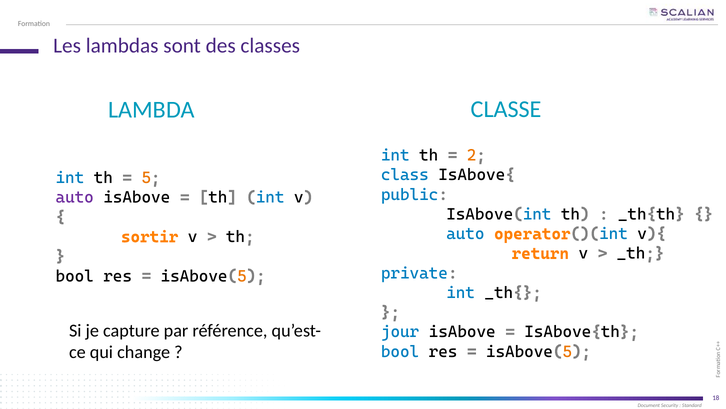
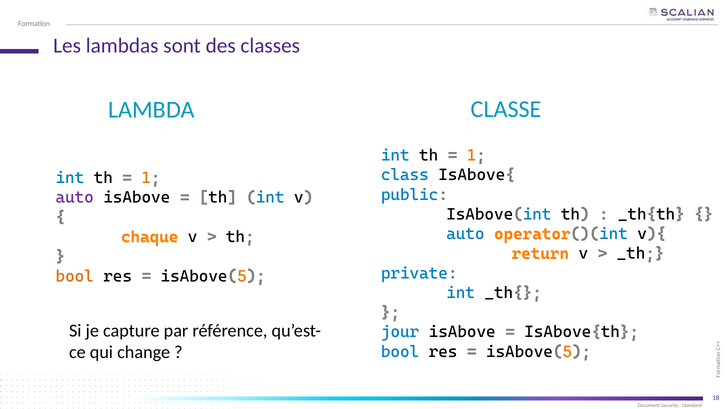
2 at (472, 155): 2 -> 1
5 at (146, 178): 5 -> 1
sortir: sortir -> chaque
bool at (75, 276) colour: black -> orange
